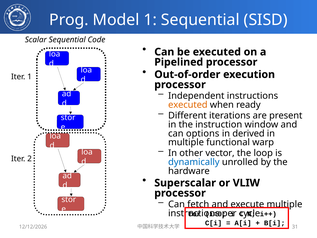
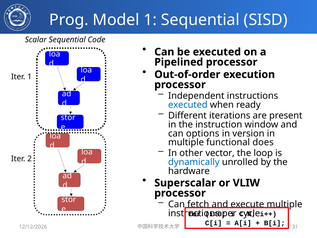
executed at (188, 105) colour: orange -> blue
derived: derived -> version
warp: warp -> does
